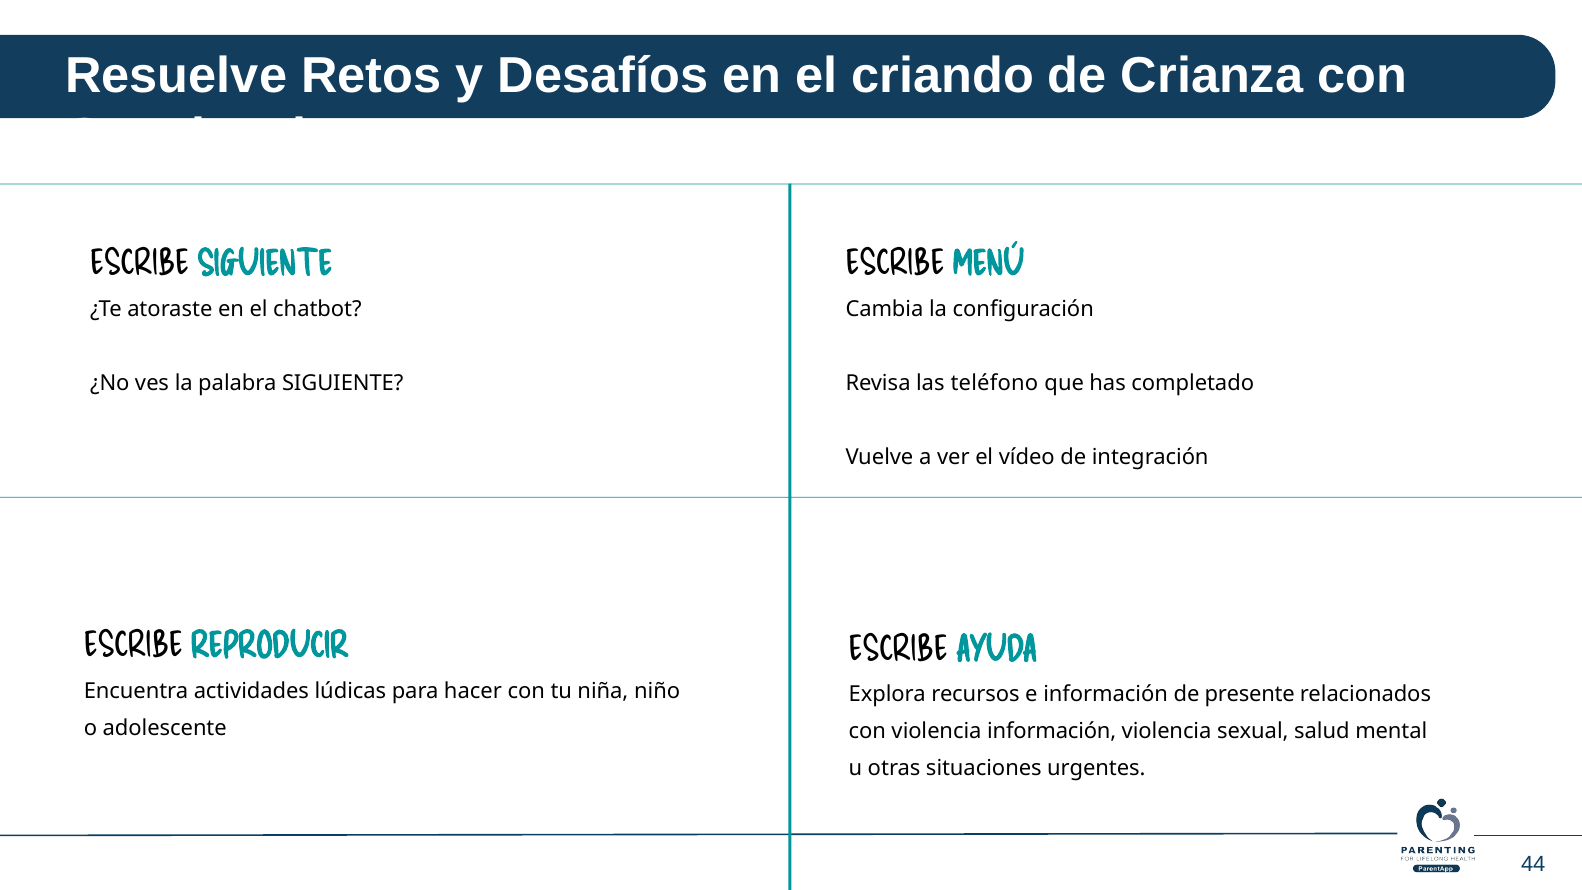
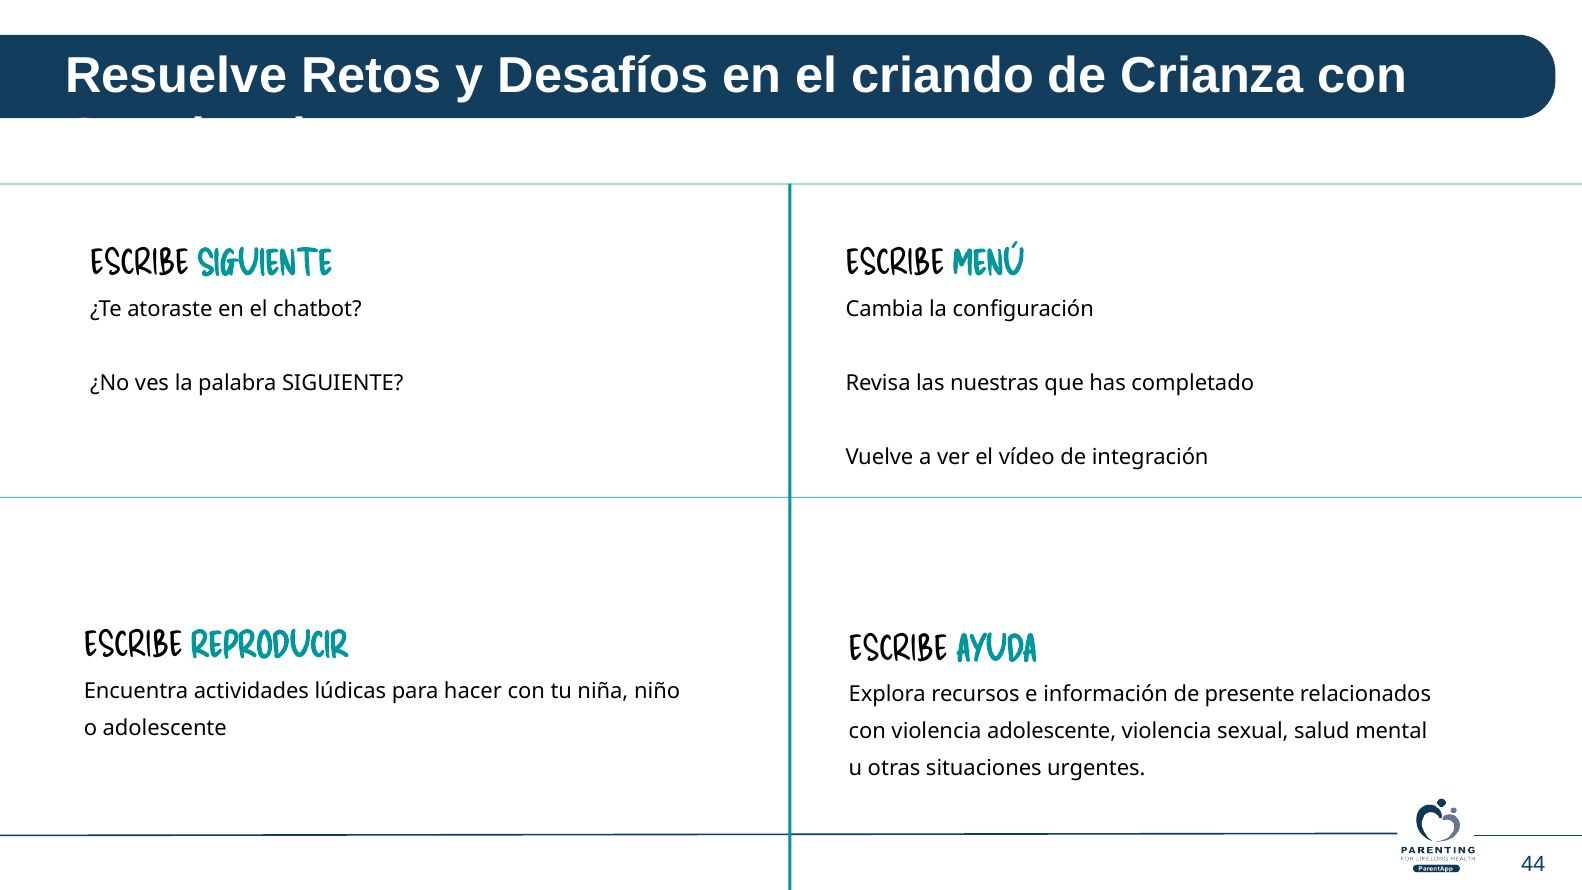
teléfono: teléfono -> nuestras
violencia información: información -> adolescente
